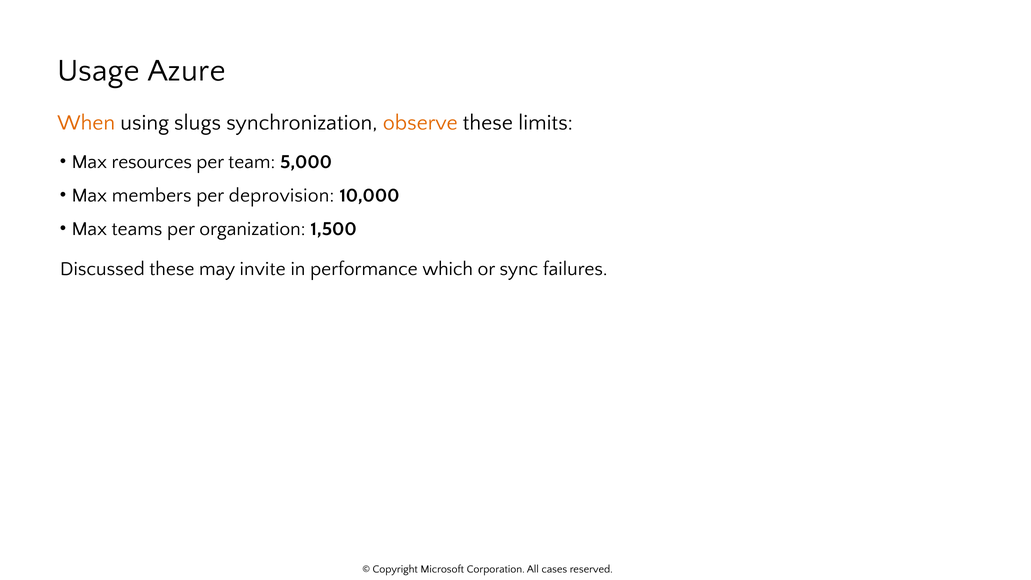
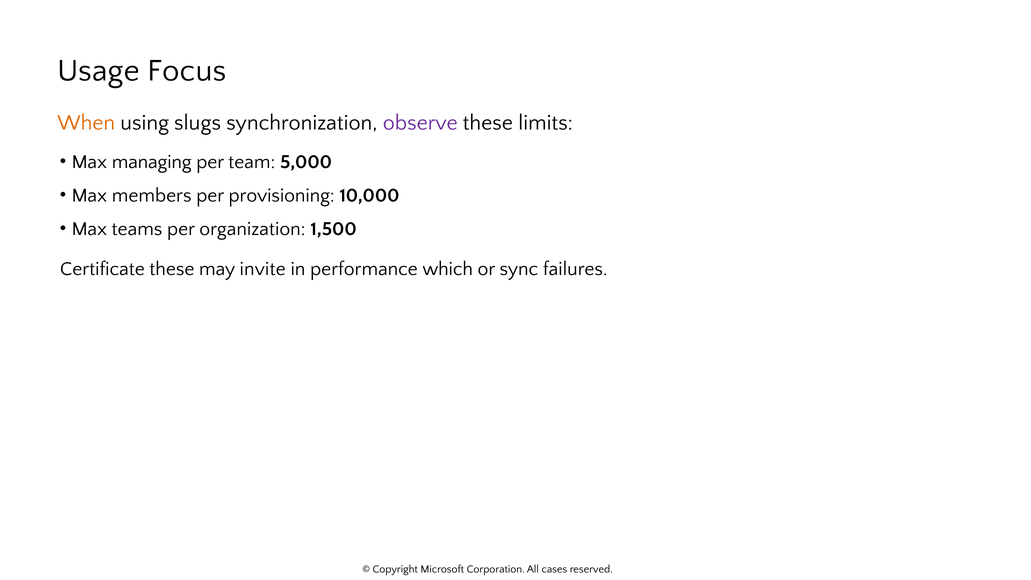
Azure: Azure -> Focus
observe colour: orange -> purple
resources: resources -> managing
deprovision: deprovision -> provisioning
Discussed: Discussed -> Certificate
